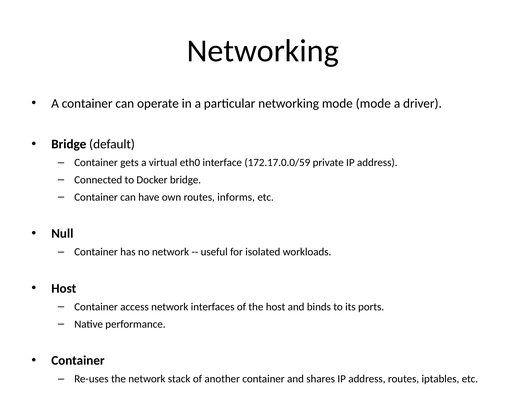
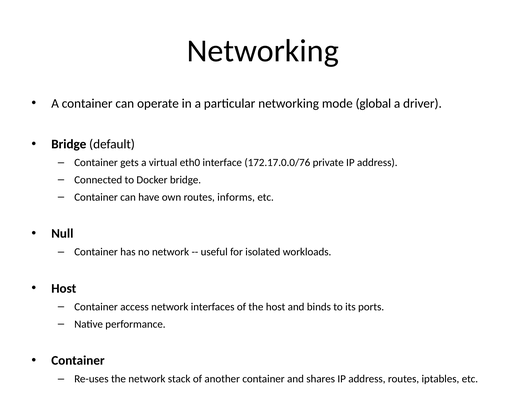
mode mode: mode -> global
172.17.0.0/59: 172.17.0.0/59 -> 172.17.0.0/76
